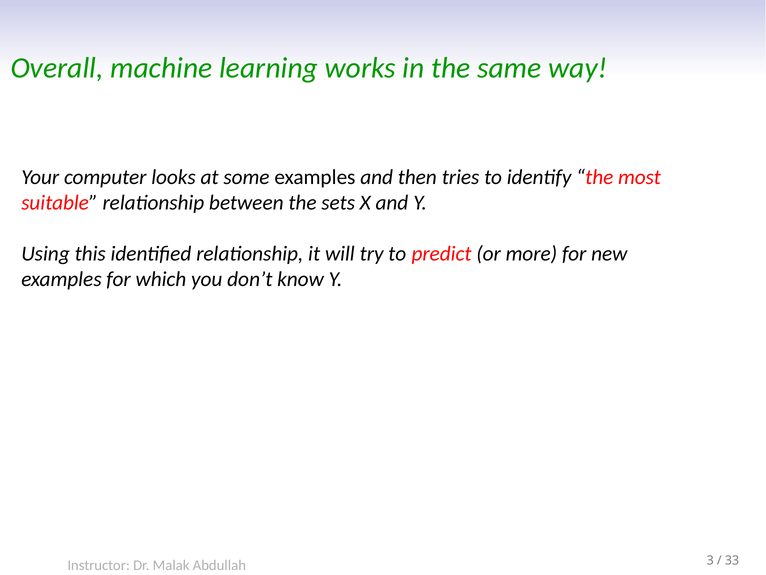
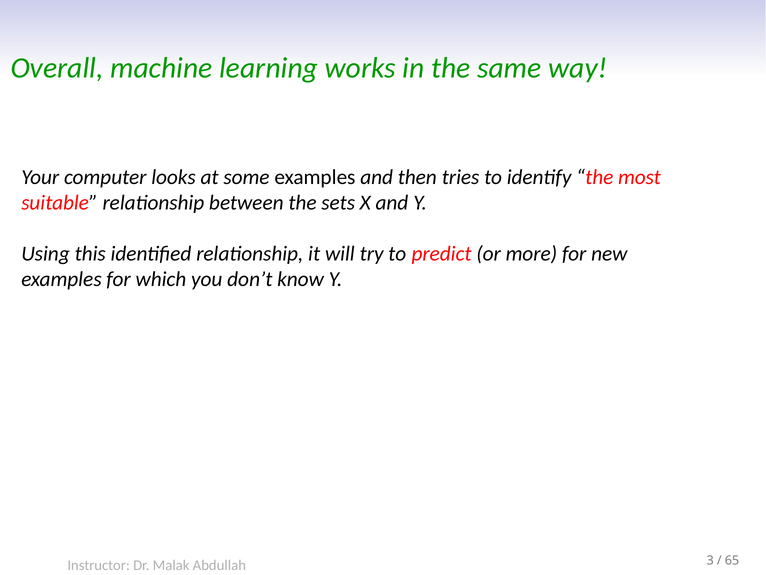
33: 33 -> 65
